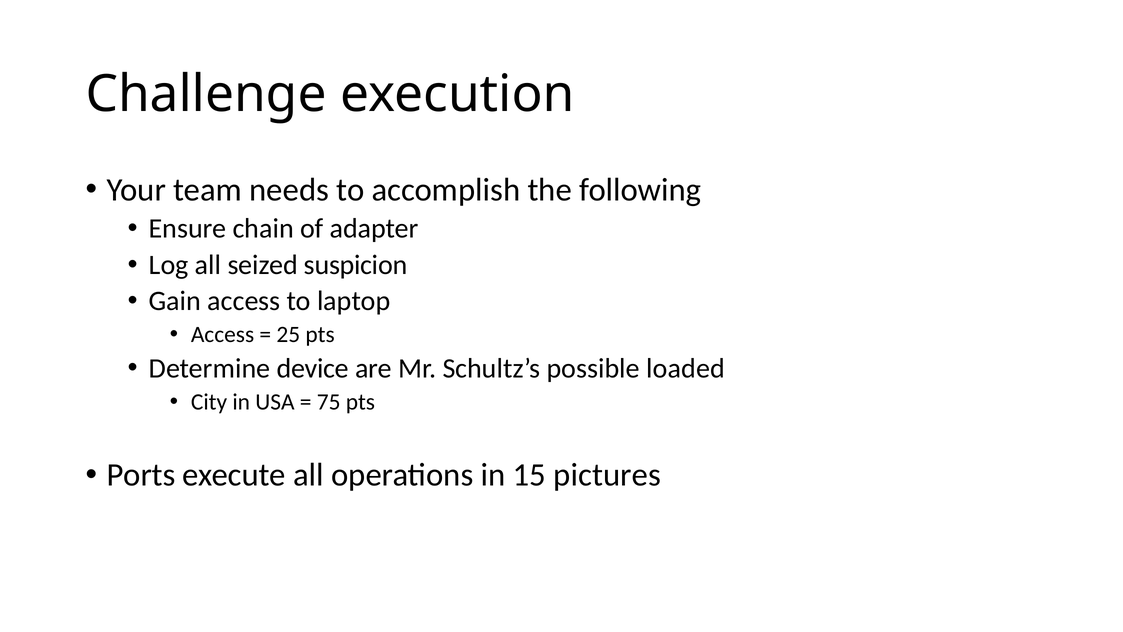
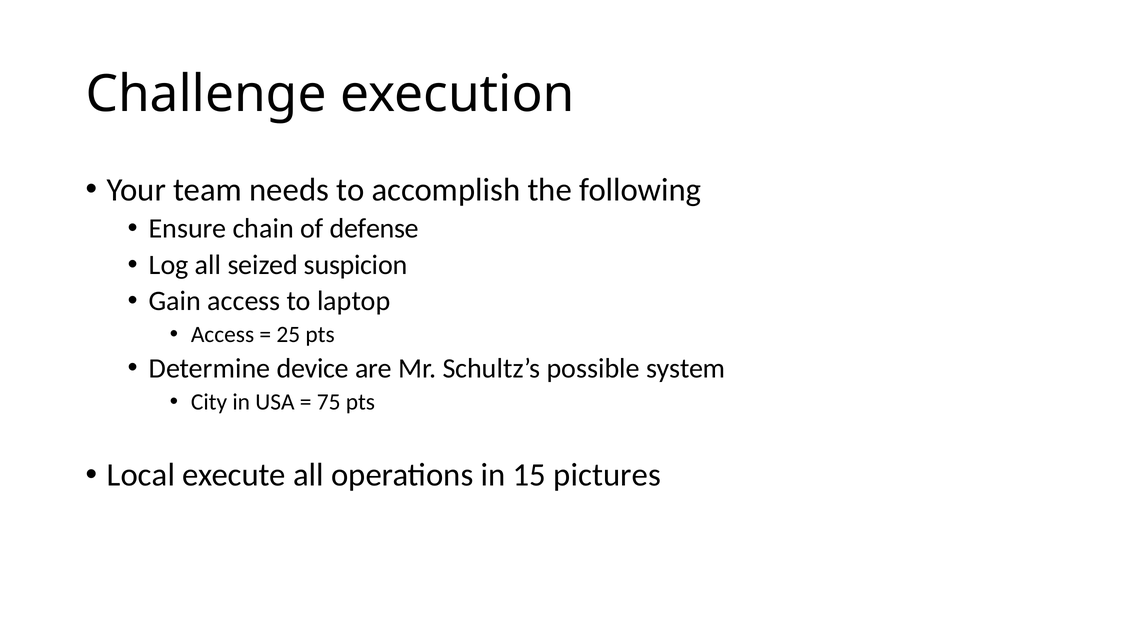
adapter: adapter -> defense
loaded: loaded -> system
Ports: Ports -> Local
